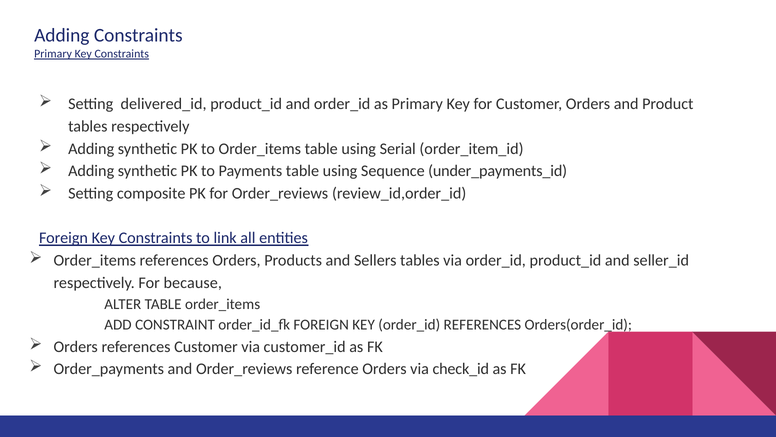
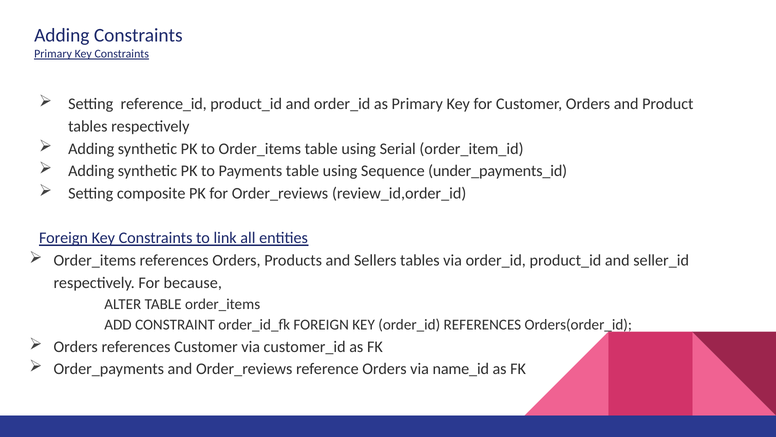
delivered_id: delivered_id -> reference_id
check_id: check_id -> name_id
